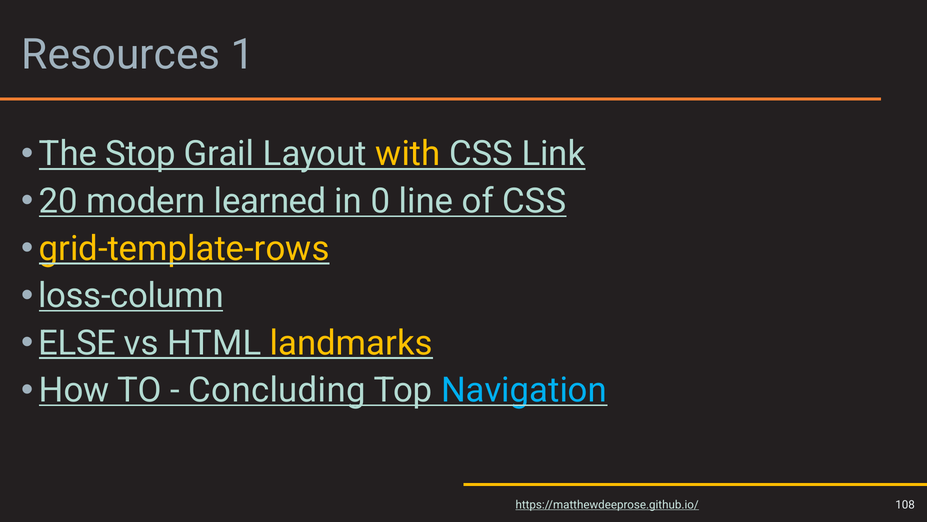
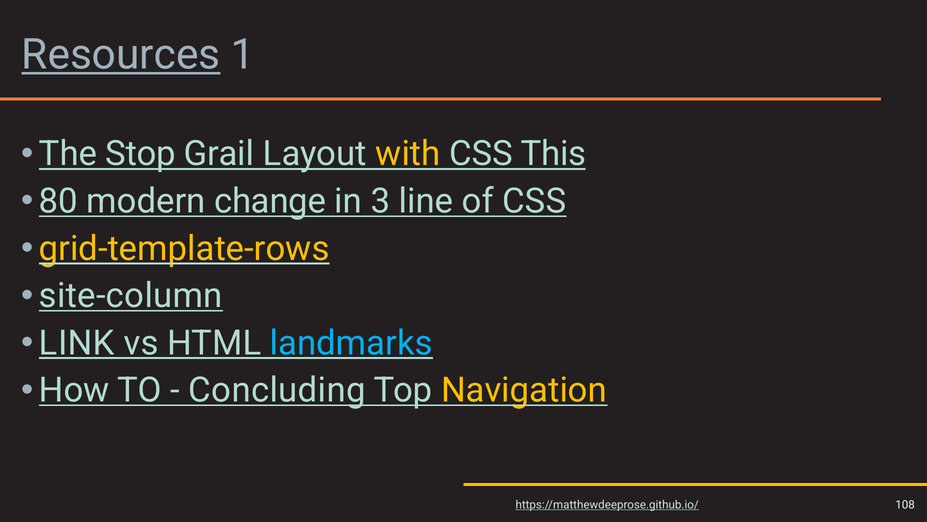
Resources underline: none -> present
Link: Link -> This
20: 20 -> 80
learned: learned -> change
0: 0 -> 3
loss-column: loss-column -> site-column
ELSE: ELSE -> LINK
landmarks colour: yellow -> light blue
Navigation colour: light blue -> yellow
